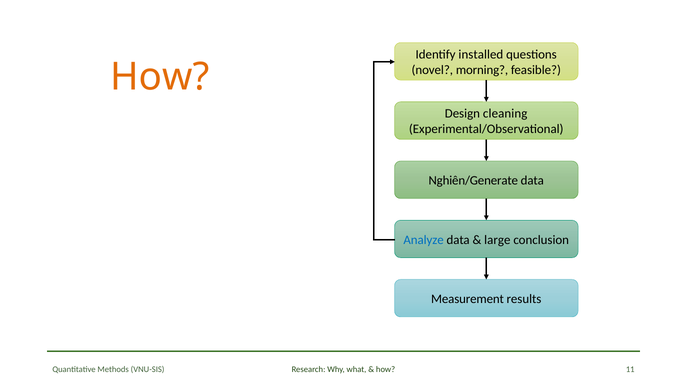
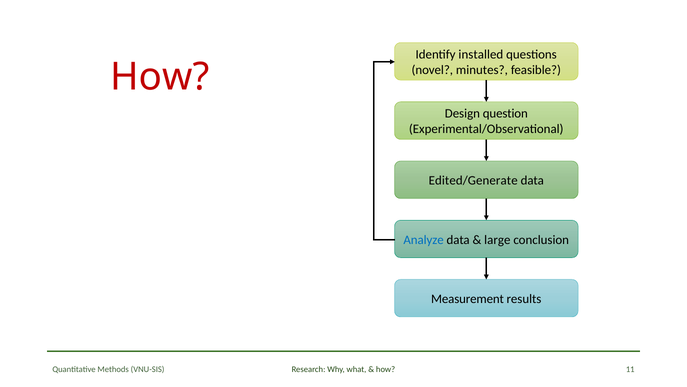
morning: morning -> minutes
How at (160, 77) colour: orange -> red
cleaning: cleaning -> question
Nghiên/Generate: Nghiên/Generate -> Edited/Generate
